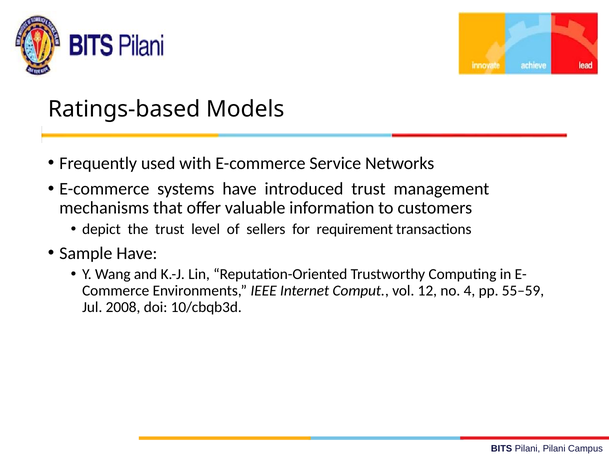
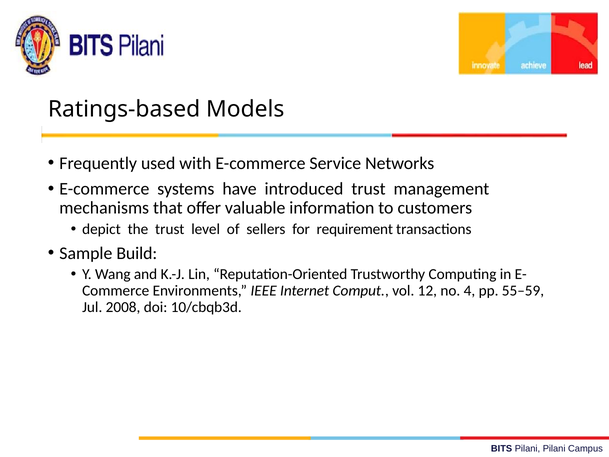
Sample Have: Have -> Build
